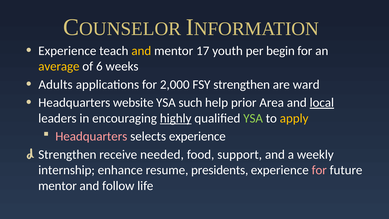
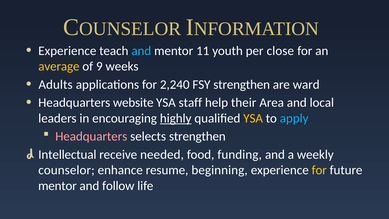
and at (141, 51) colour: yellow -> light blue
17: 17 -> 11
begin: begin -> close
of 6: 6 -> 9
2,000: 2,000 -> 2,240
such: such -> staff
prior: prior -> their
local underline: present -> none
YSA at (253, 118) colour: light green -> yellow
apply colour: yellow -> light blue
selects experience: experience -> strengthen
Strengthen at (67, 154): Strengthen -> Intellectual
support: support -> funding
internship: internship -> counselor
presidents: presidents -> beginning
for at (319, 170) colour: pink -> yellow
